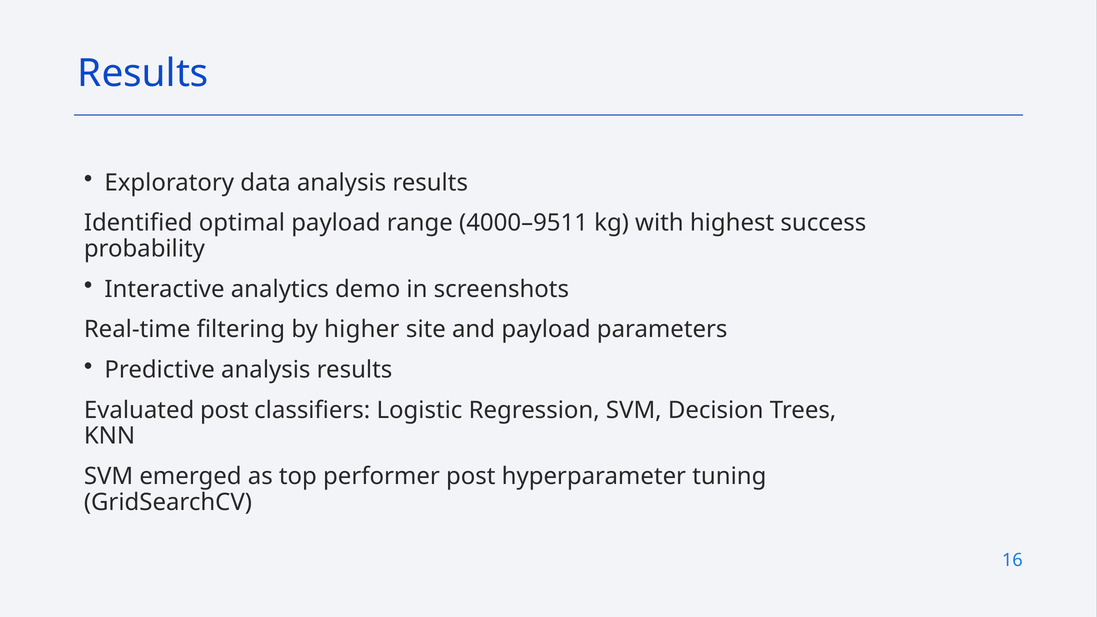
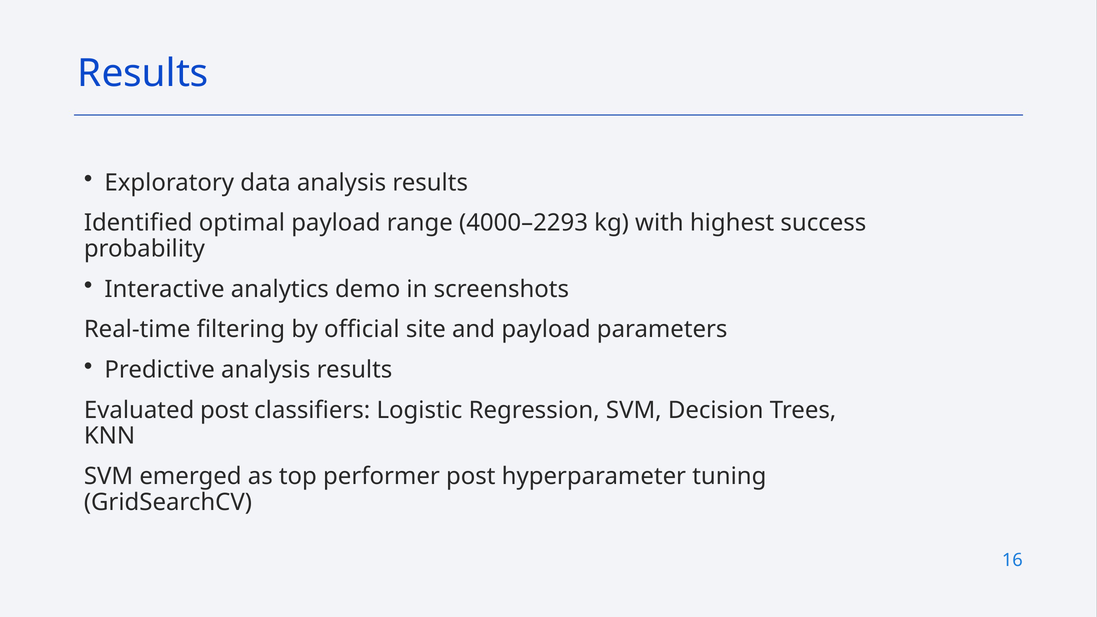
4000–9511: 4000–9511 -> 4000–2293
higher: higher -> official
